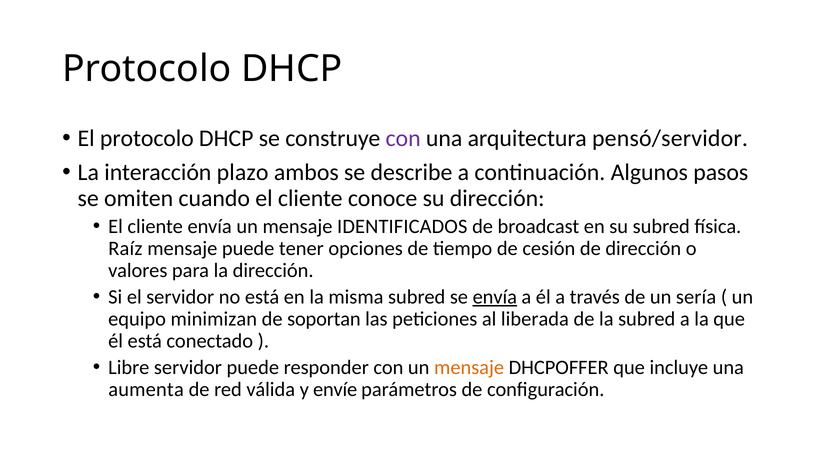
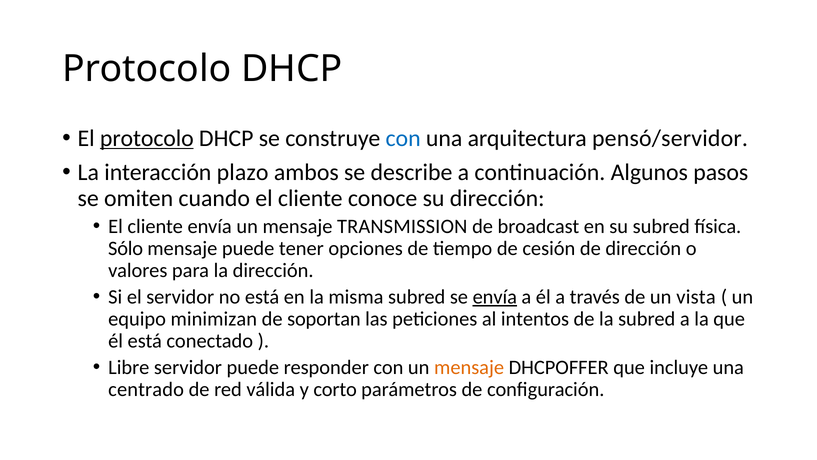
protocolo at (147, 138) underline: none -> present
con at (403, 138) colour: purple -> blue
IDENTIFICADOS: IDENTIFICADOS -> TRANSMISSION
Raíz: Raíz -> Sólo
sería: sería -> vista
liberada: liberada -> intentos
aumenta: aumenta -> centrado
envíe: envíe -> corto
